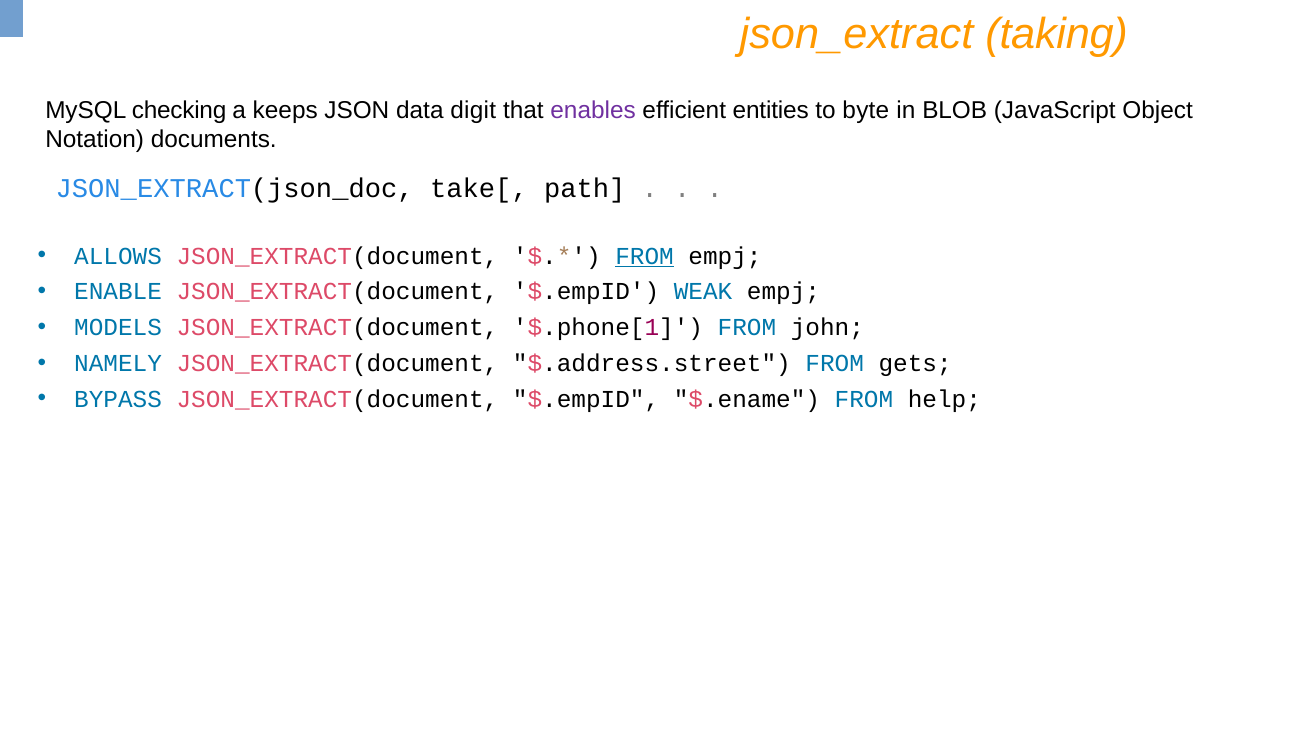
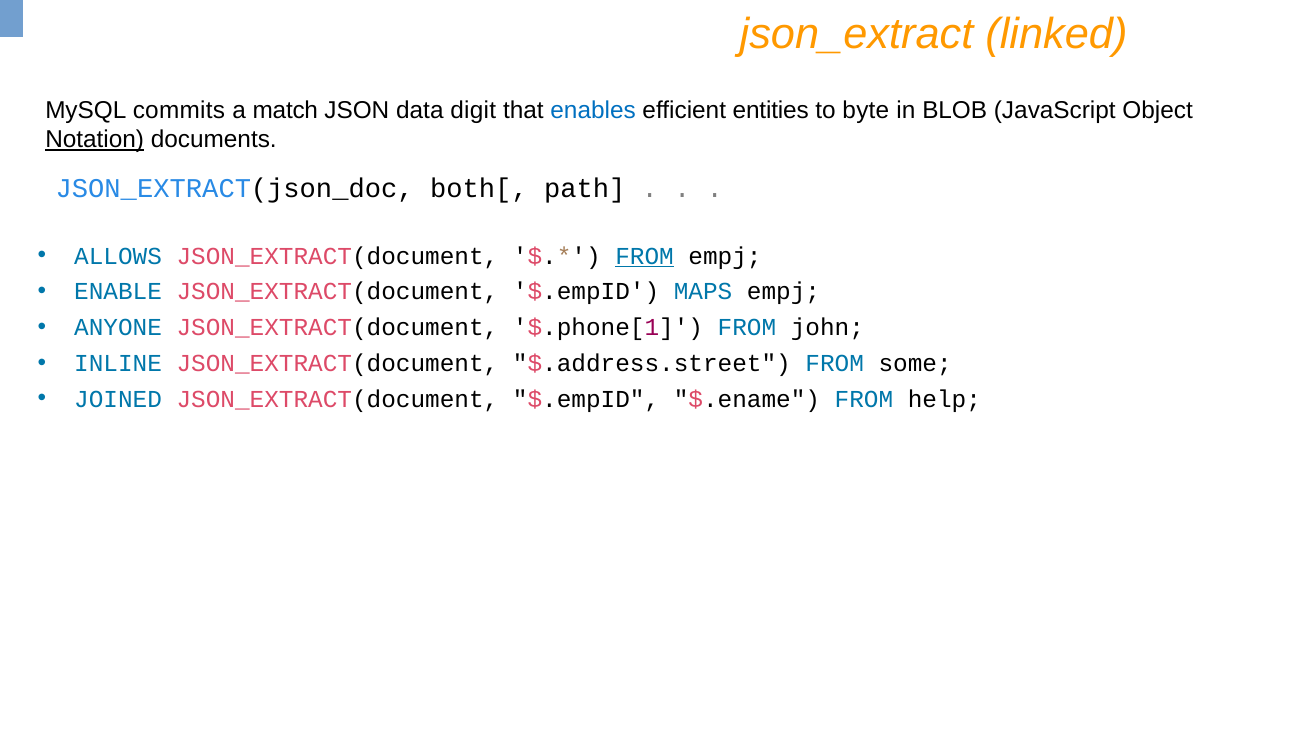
taking: taking -> linked
checking: checking -> commits
keeps: keeps -> match
enables colour: purple -> blue
Notation underline: none -> present
take[: take[ -> both[
WEAK: WEAK -> MAPS
MODELS: MODELS -> ANYONE
NAMELY: NAMELY -> INLINE
gets: gets -> some
BYPASS: BYPASS -> JOINED
